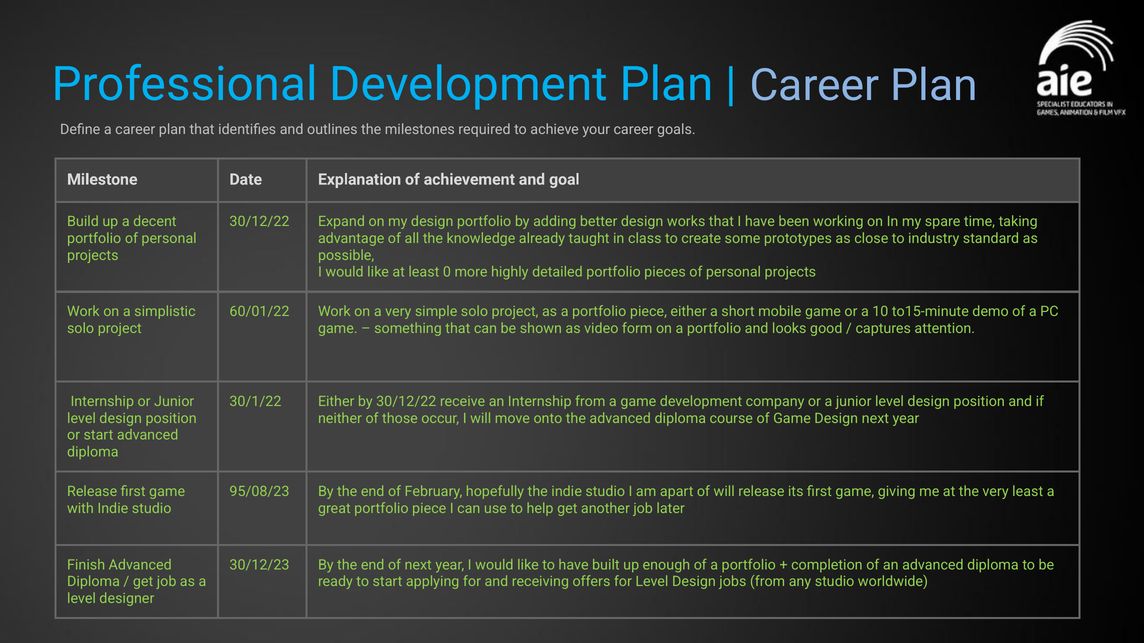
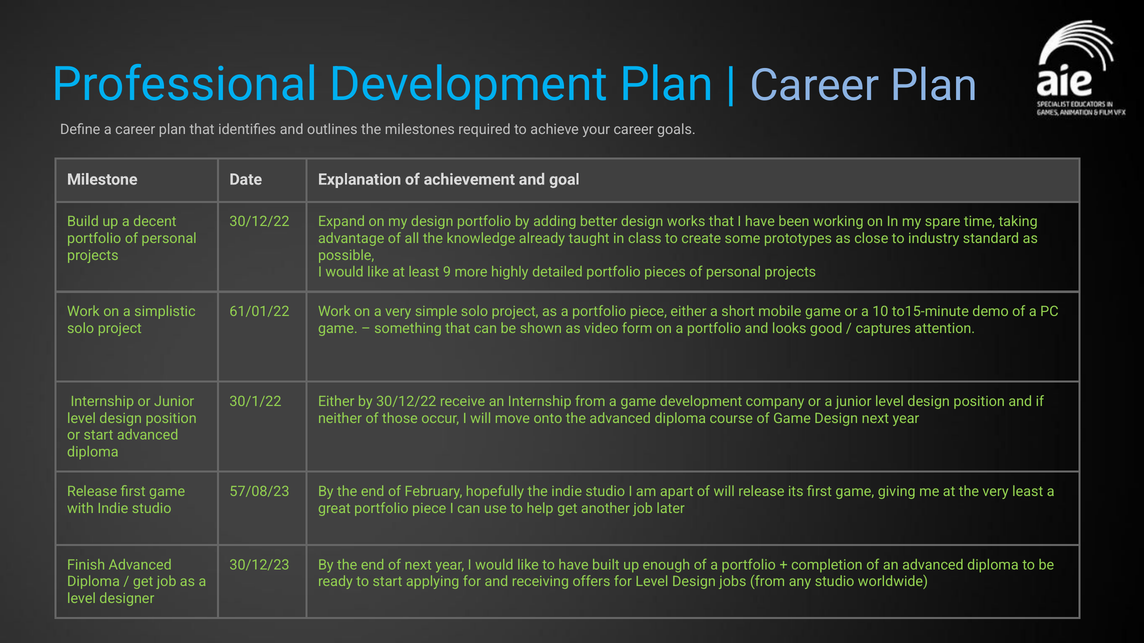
0: 0 -> 9
60/01/22: 60/01/22 -> 61/01/22
95/08/23: 95/08/23 -> 57/08/23
